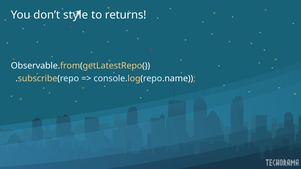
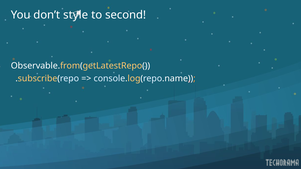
returns: returns -> second
